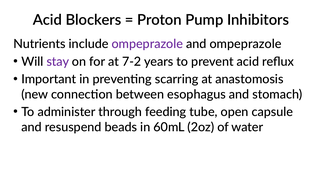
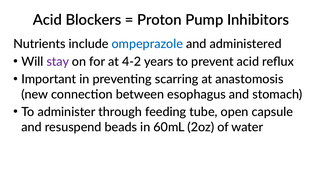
ompeprazole at (147, 44) colour: purple -> blue
and ompeprazole: ompeprazole -> administered
7-2: 7-2 -> 4-2
